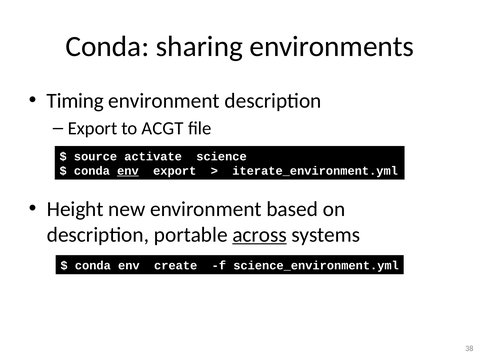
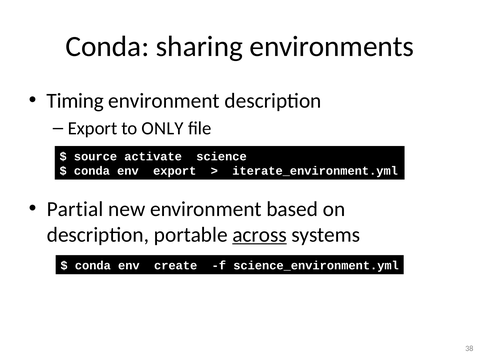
ACGT: ACGT -> ONLY
env at (128, 171) underline: present -> none
Height: Height -> Partial
